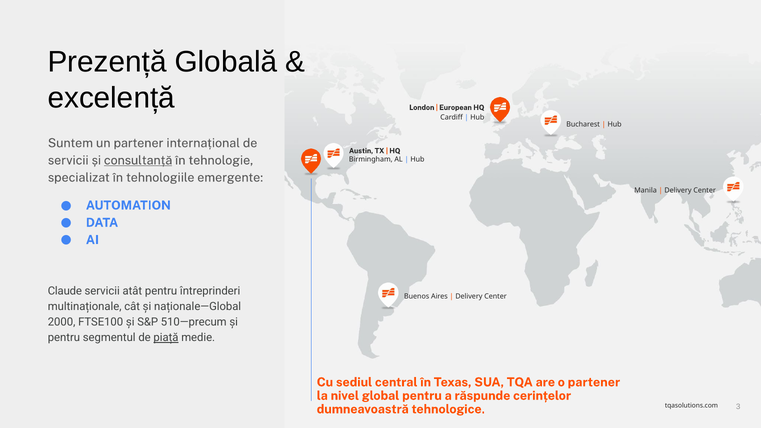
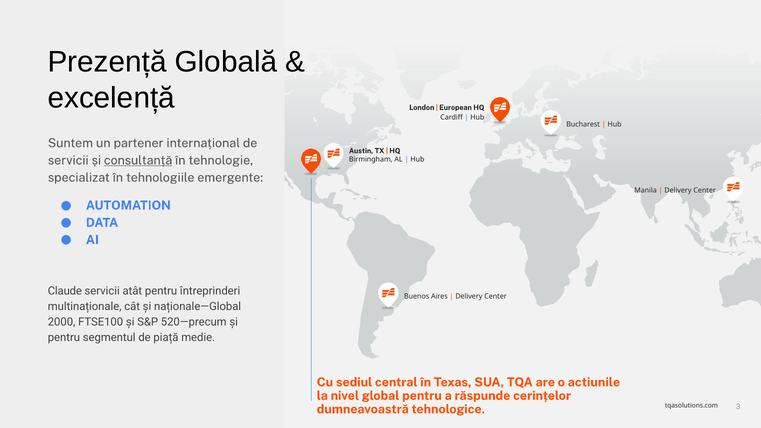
510—precum: 510—precum -> 520—precum
piață underline: present -> none
o partener: partener -> actiunile
